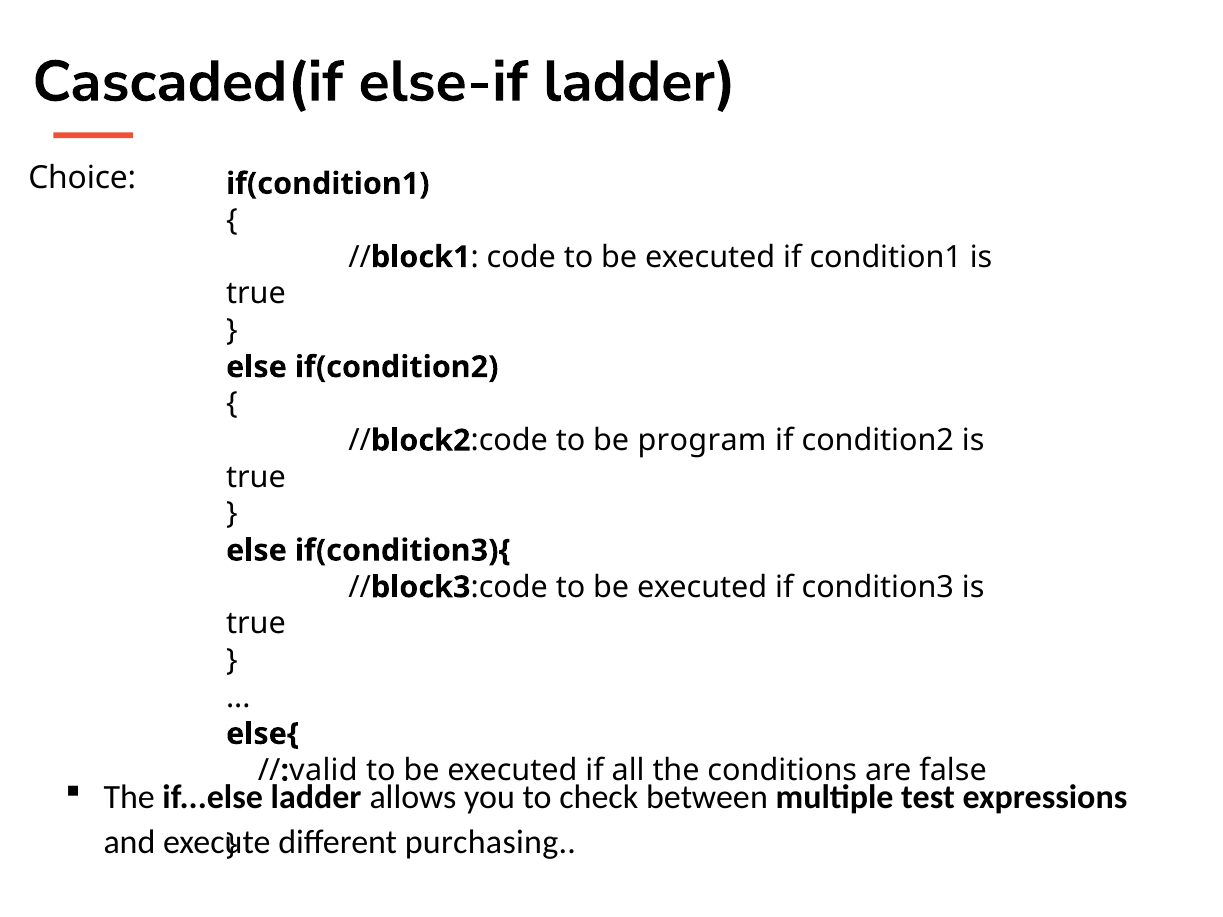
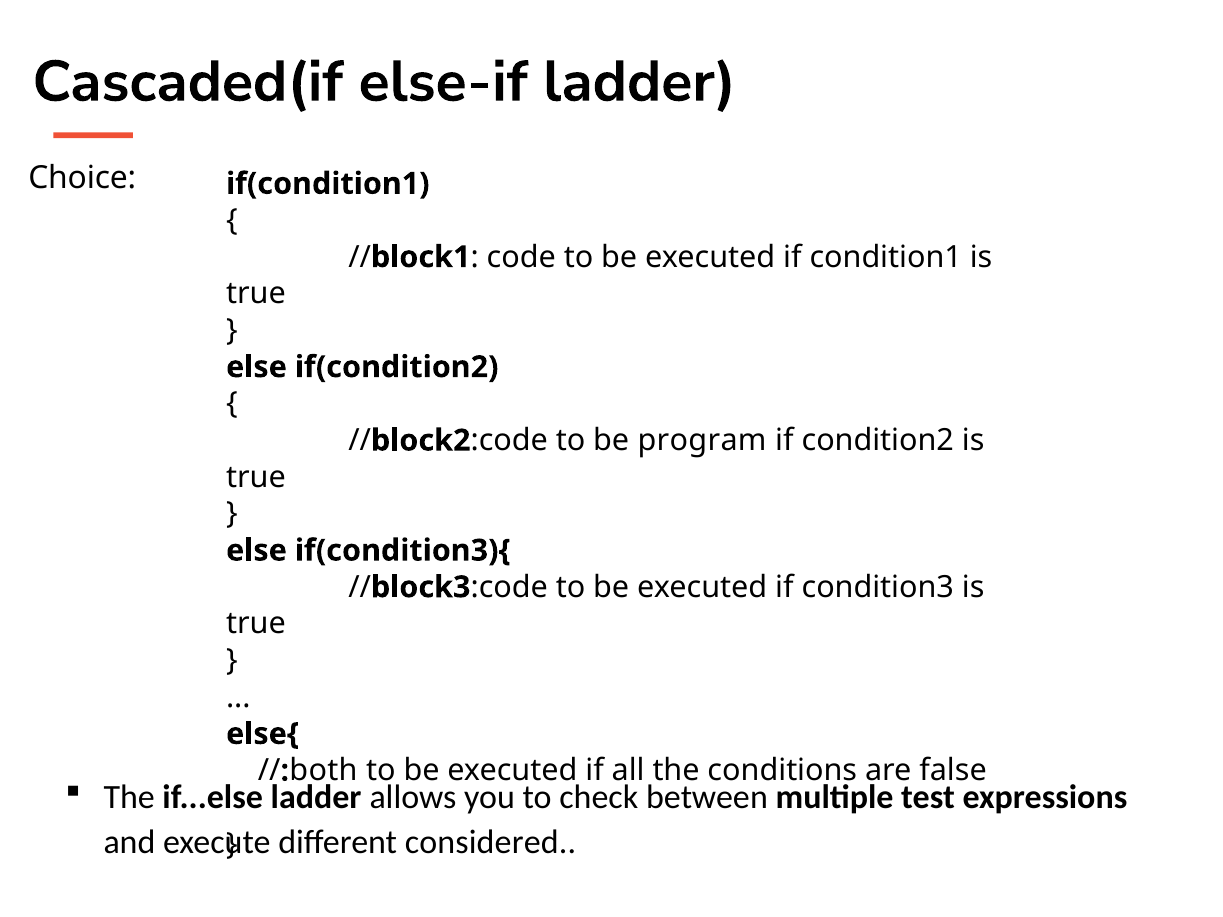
valid: valid -> both
purchasing: purchasing -> considered
